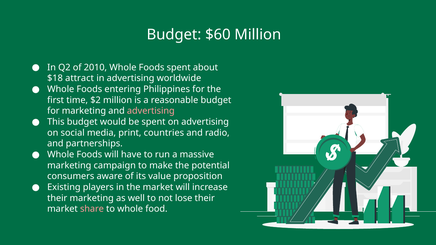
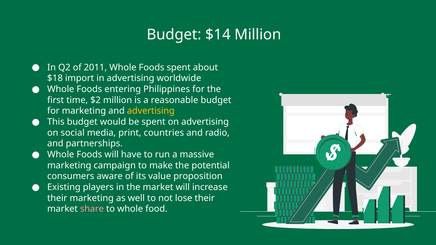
$60: $60 -> $14
2010: 2010 -> 2011
attract: attract -> import
advertising at (151, 111) colour: pink -> yellow
